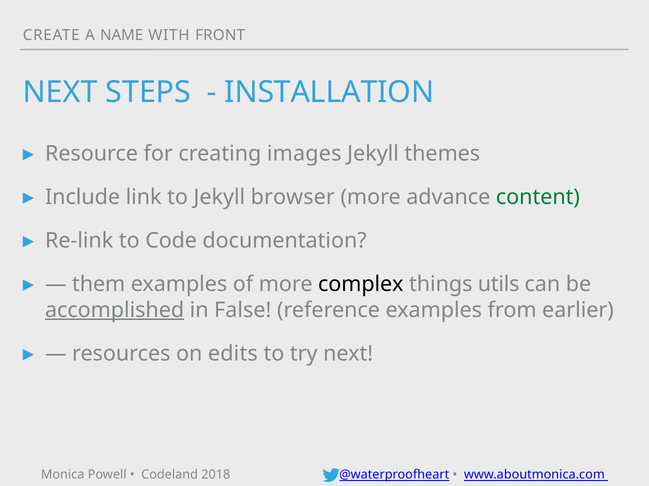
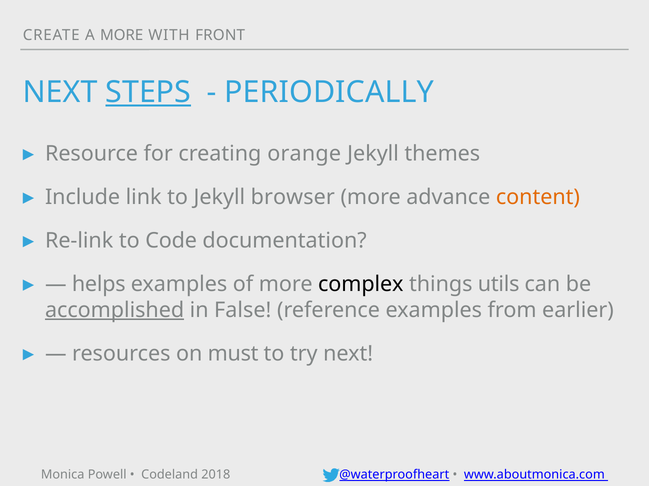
A NAME: NAME -> MORE
STEPS underline: none -> present
INSTALLATION: INSTALLATION -> PERIODICALLY
images: images -> orange
content colour: green -> orange
them: them -> helps
edits: edits -> must
